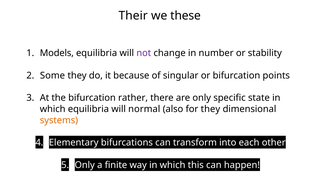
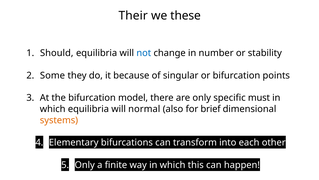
Models: Models -> Should
not colour: purple -> blue
rather: rather -> model
state: state -> must
for they: they -> brief
